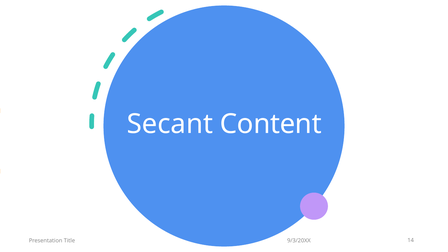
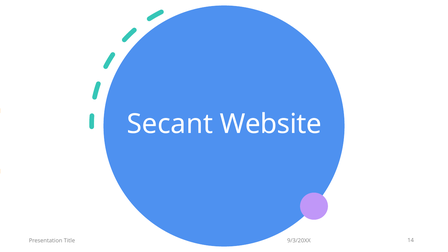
Content: Content -> Website
